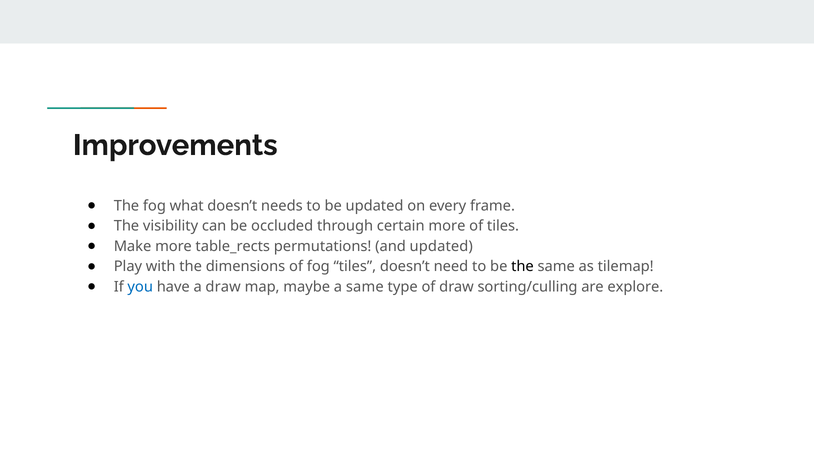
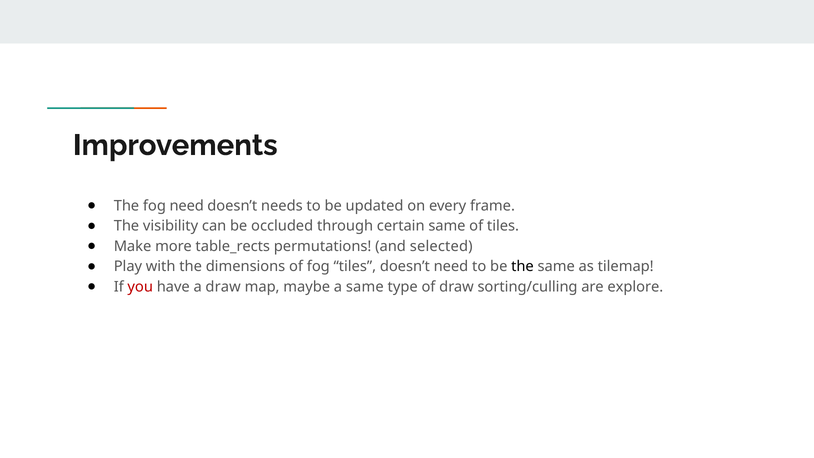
fog what: what -> need
certain more: more -> same
and updated: updated -> selected
you colour: blue -> red
